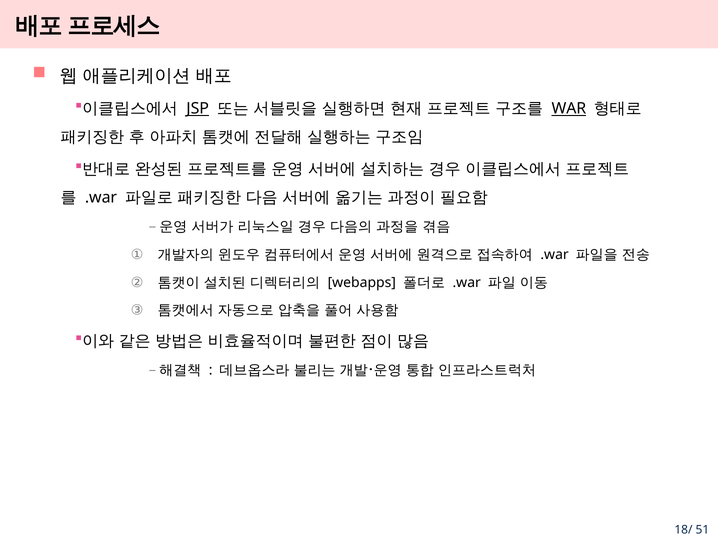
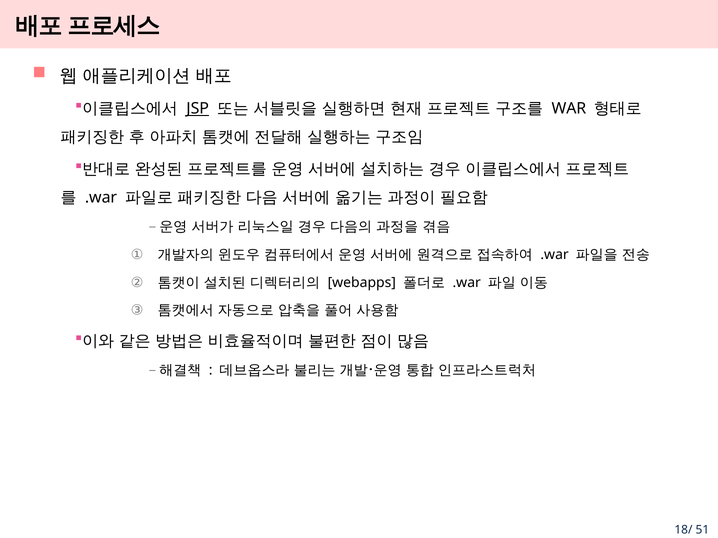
WAR underline: present -> none
